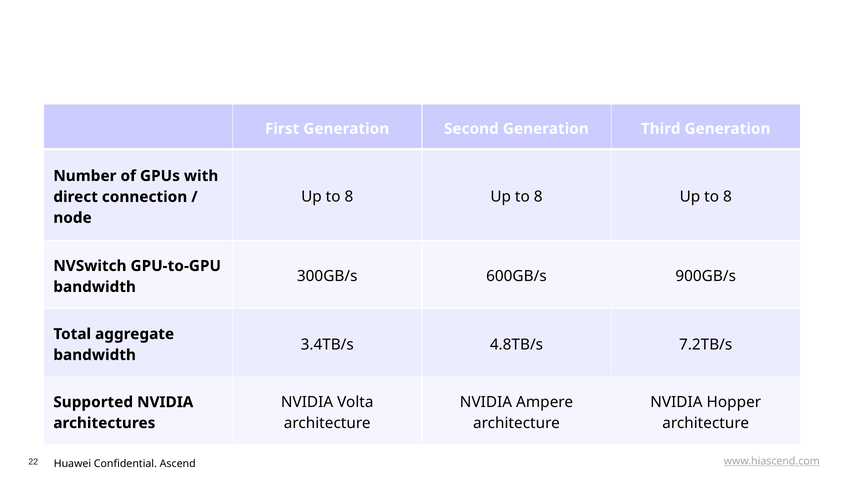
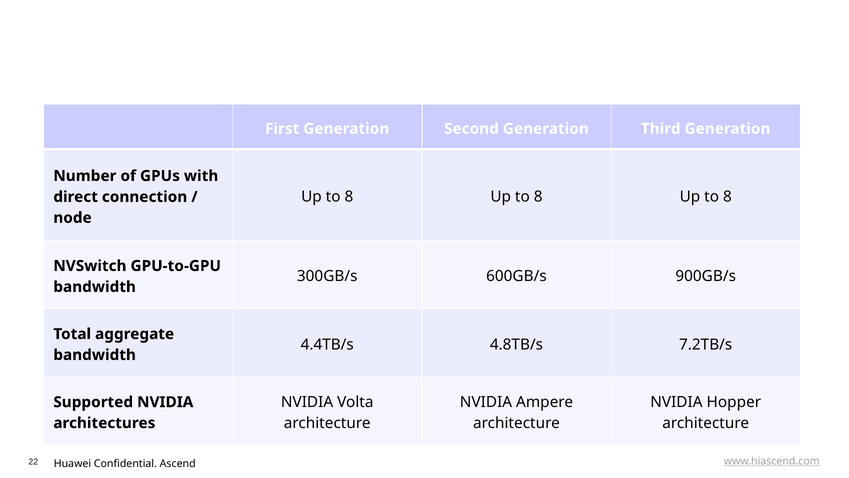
3.4TB/s: 3.4TB/s -> 4.4TB/s
